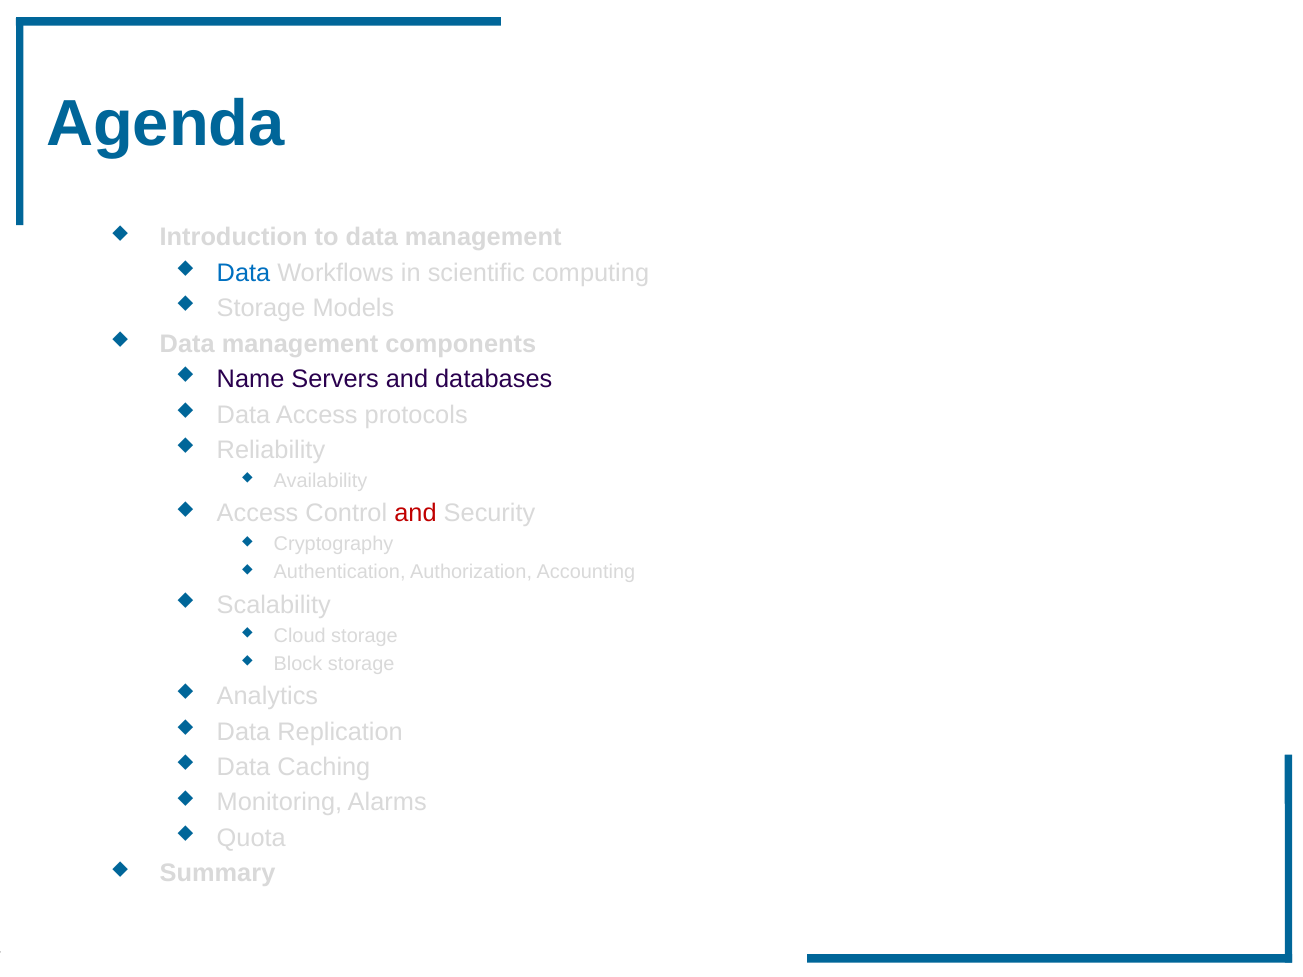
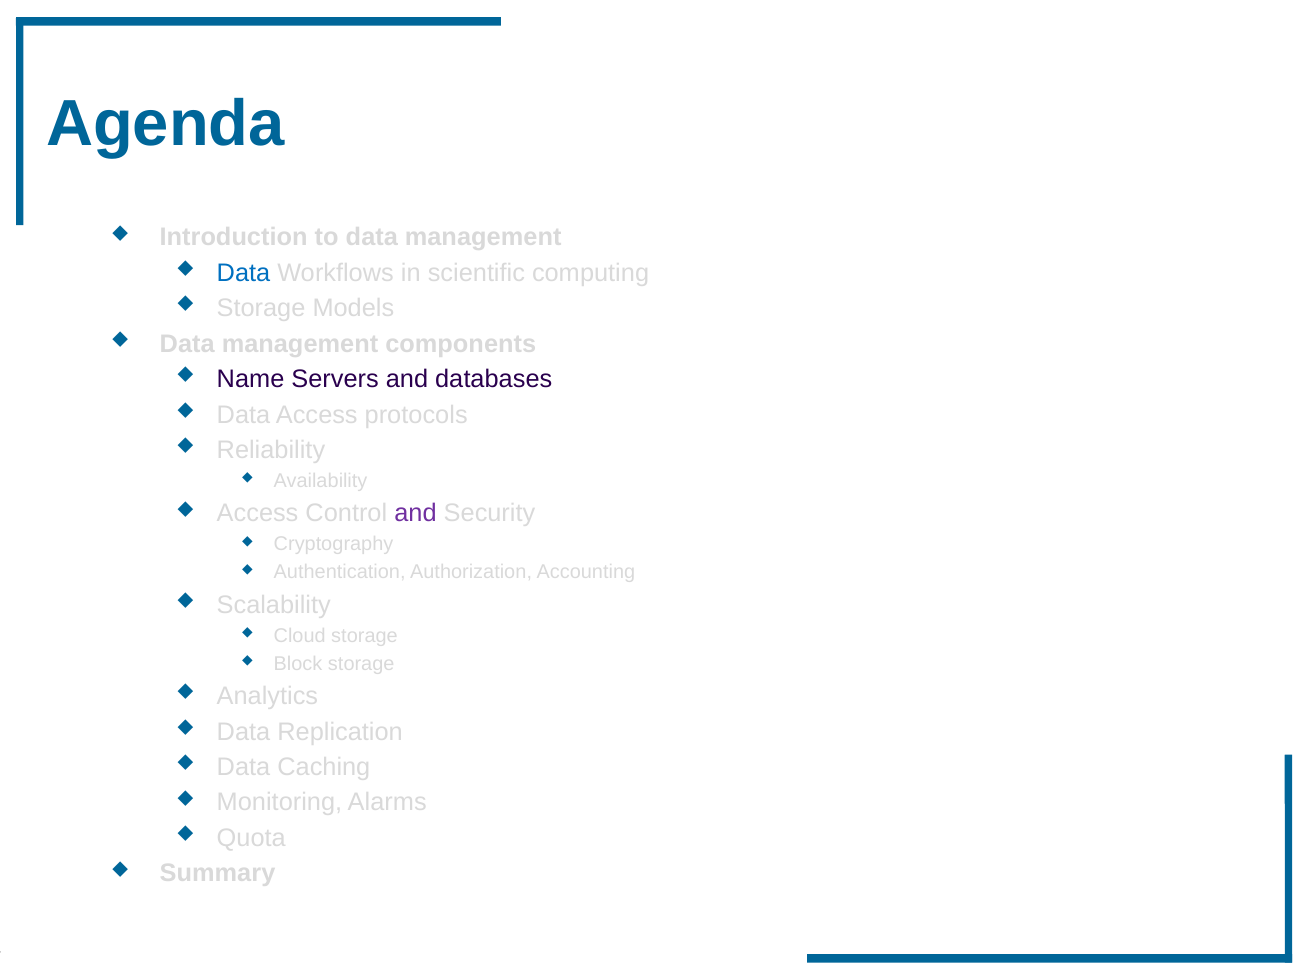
and at (415, 514) colour: red -> purple
